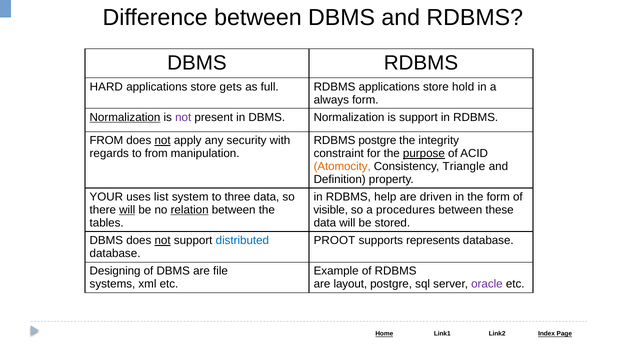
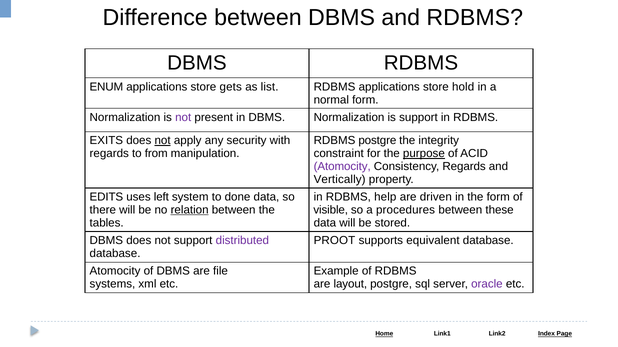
HARD: HARD -> ENUM
full: full -> list
always: always -> normal
Normalization at (125, 118) underline: present -> none
FROM at (106, 141): FROM -> EXITS
Atomocity at (342, 167) colour: orange -> purple
Consistency Triangle: Triangle -> Regards
Definition: Definition -> Vertically
YOUR: YOUR -> EDITS
list: list -> left
three: three -> done
will at (127, 210) underline: present -> none
not at (163, 241) underline: present -> none
distributed colour: blue -> purple
represents: represents -> equivalent
Designing at (115, 271): Designing -> Atomocity
